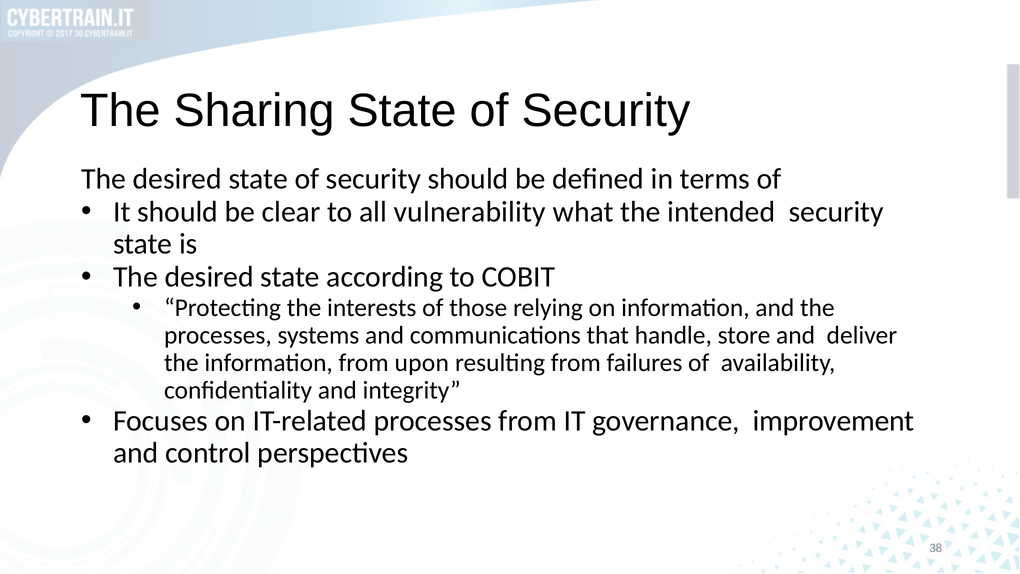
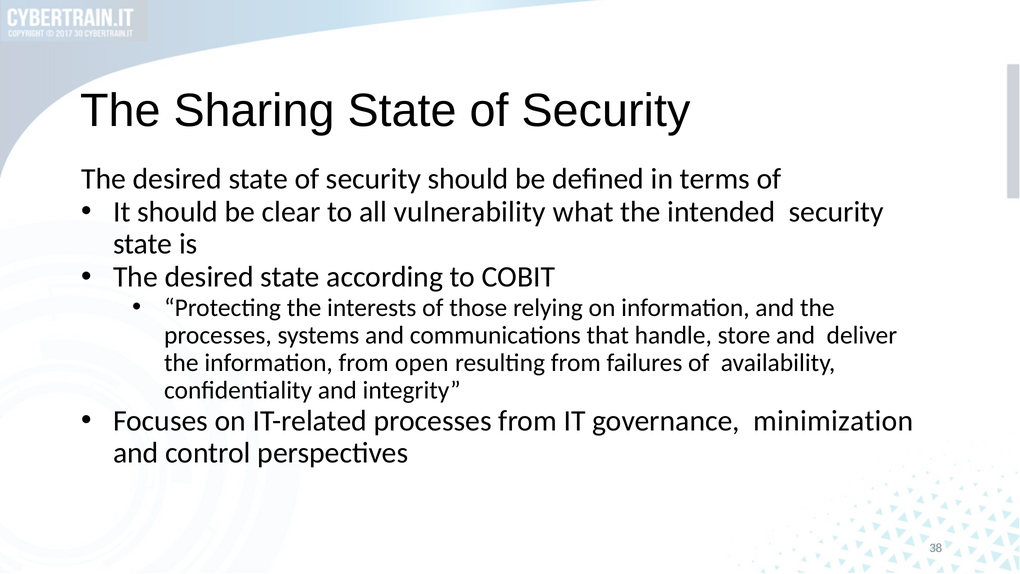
upon: upon -> open
improvement: improvement -> minimization
